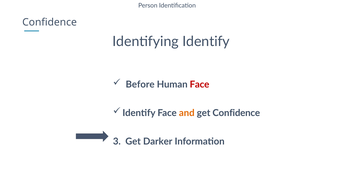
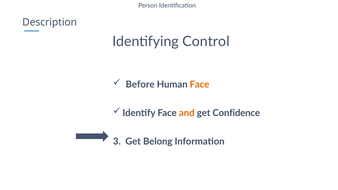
Confidence at (50, 22): Confidence -> Description
Identifying Identify: Identify -> Control
Face at (199, 85) colour: red -> orange
Darker: Darker -> Belong
